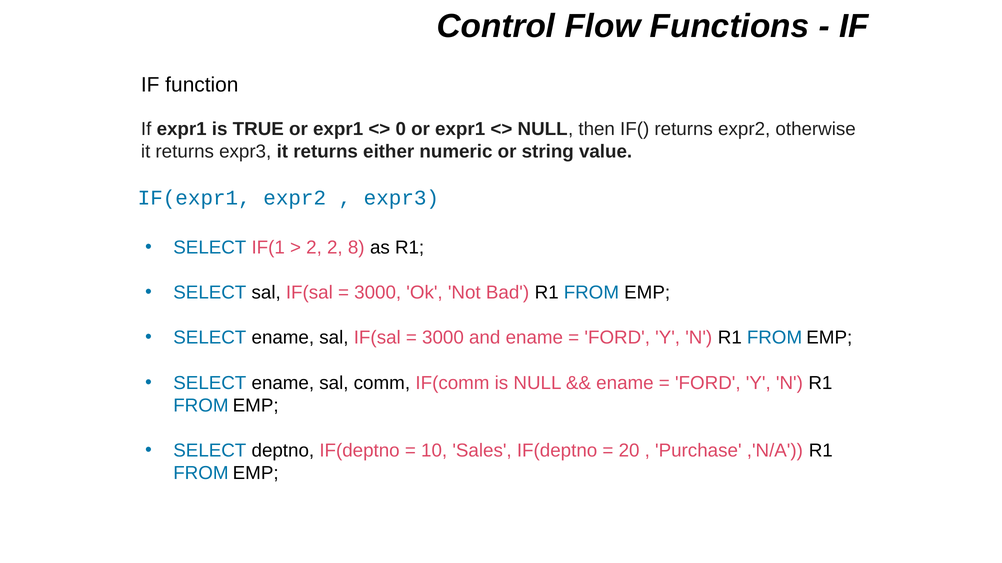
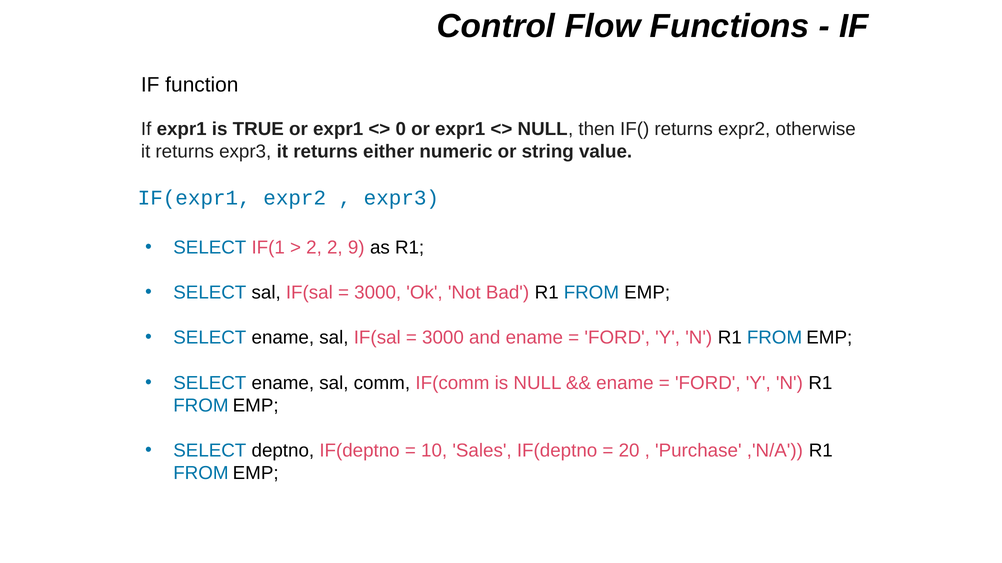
8: 8 -> 9
